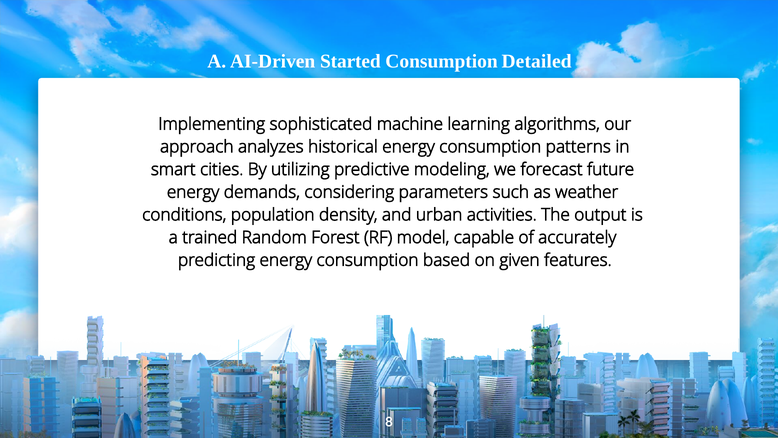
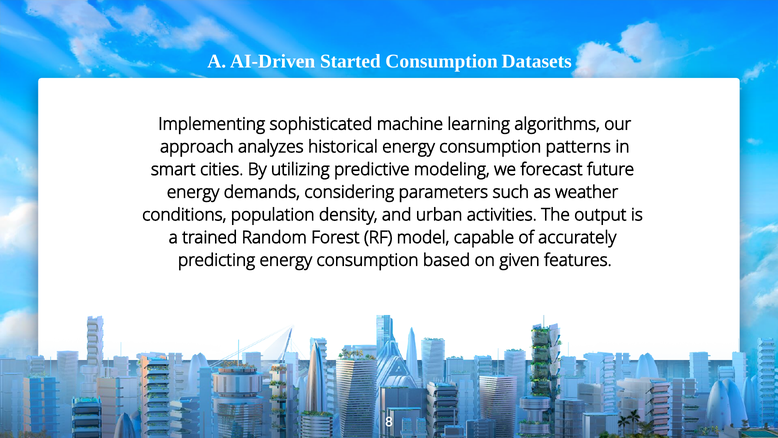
Detailed: Detailed -> Datasets
